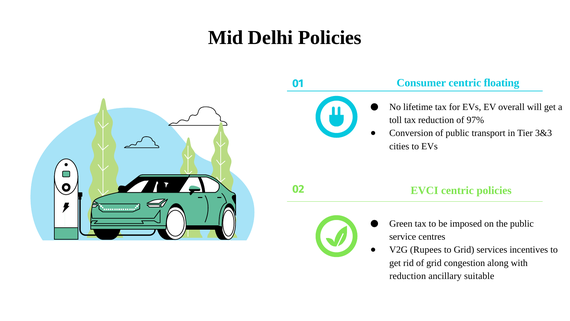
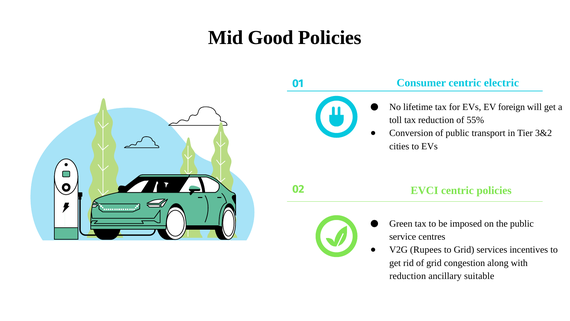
Delhi: Delhi -> Good
floating: floating -> electric
overall: overall -> foreign
97%: 97% -> 55%
3&3: 3&3 -> 3&2
